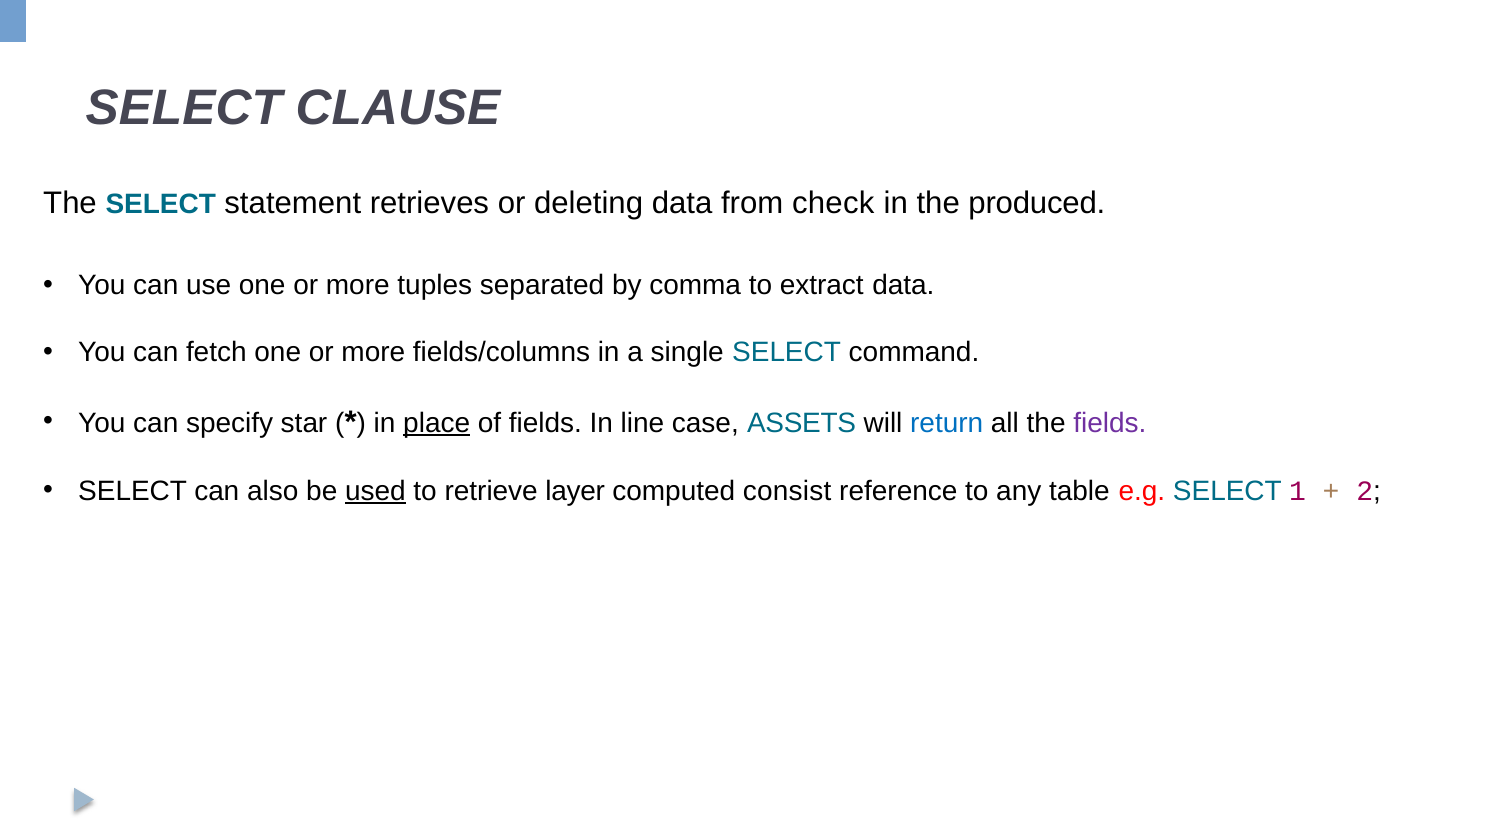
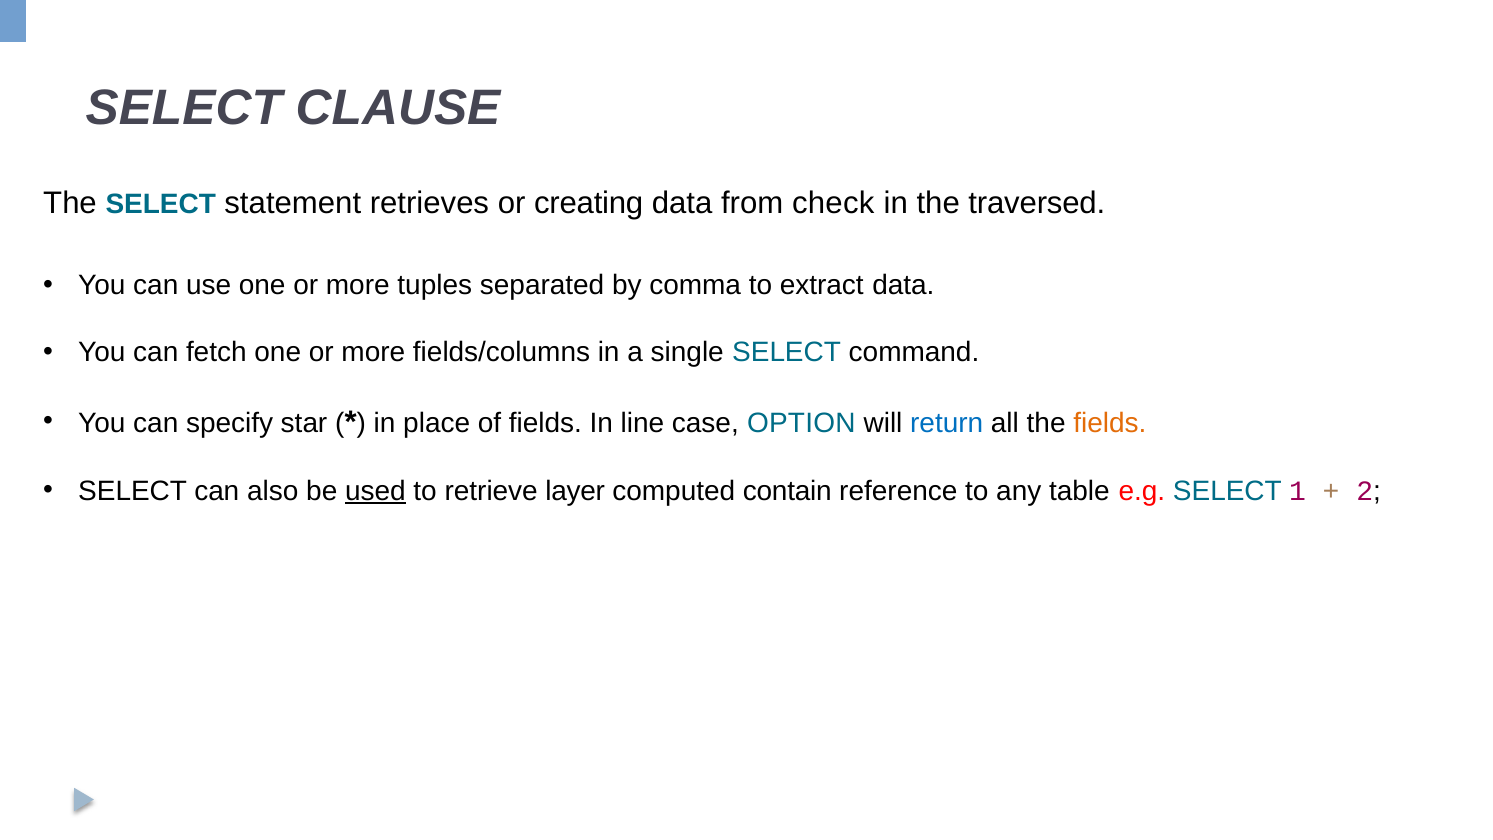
deleting: deleting -> creating
produced: produced -> traversed
place underline: present -> none
ASSETS: ASSETS -> OPTION
fields at (1110, 423) colour: purple -> orange
consist: consist -> contain
